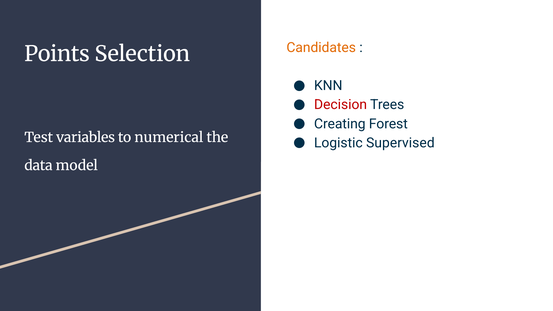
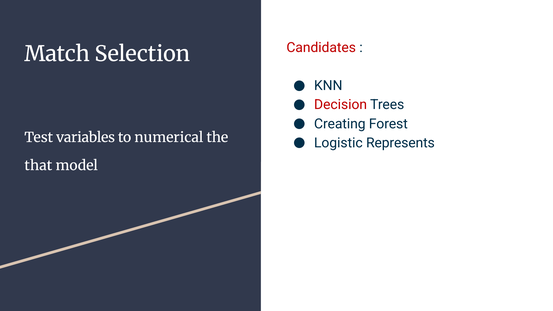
Candidates colour: orange -> red
Points: Points -> Match
Supervised: Supervised -> Represents
data: data -> that
